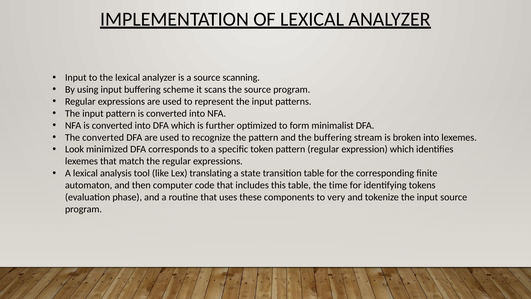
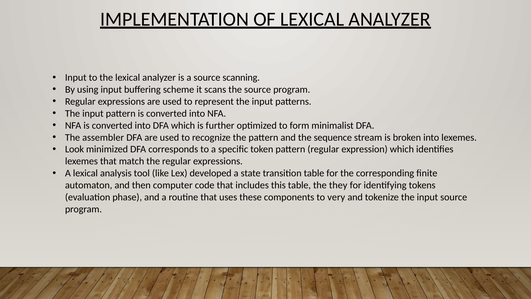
The converted: converted -> assembler
the buffering: buffering -> sequence
translating: translating -> developed
time: time -> they
